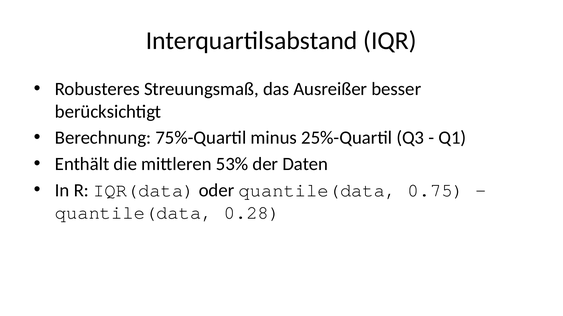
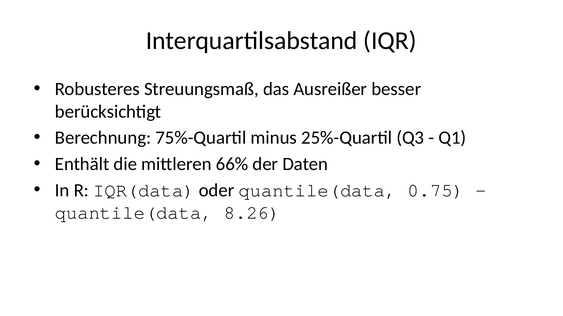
53%: 53% -> 66%
0.28: 0.28 -> 8.26
